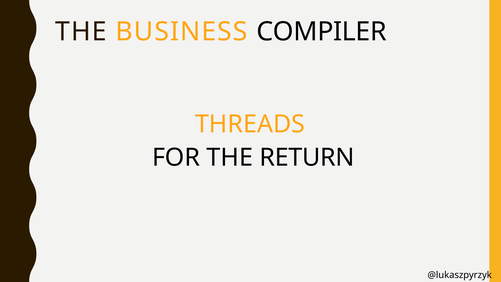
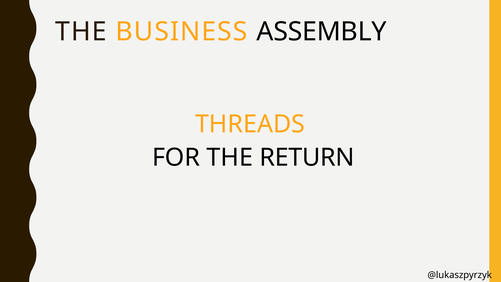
COMPILER: COMPILER -> ASSEMBLY
